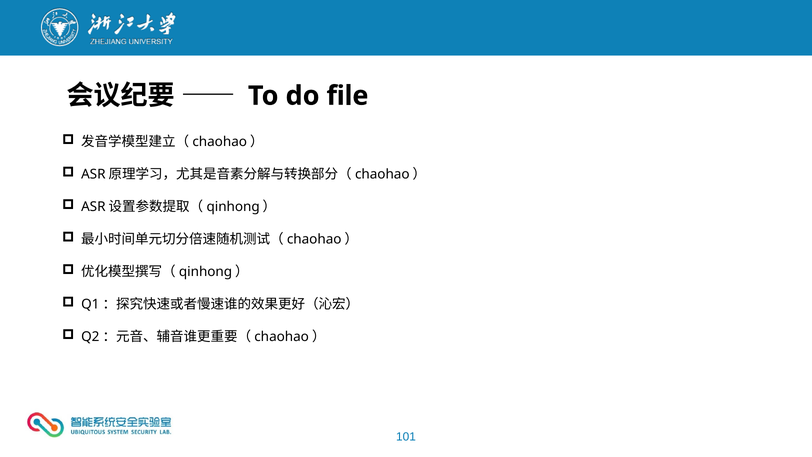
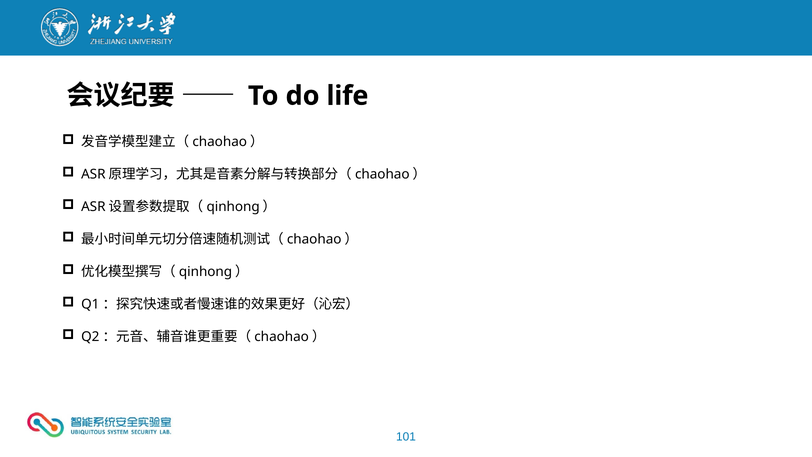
file: file -> life
